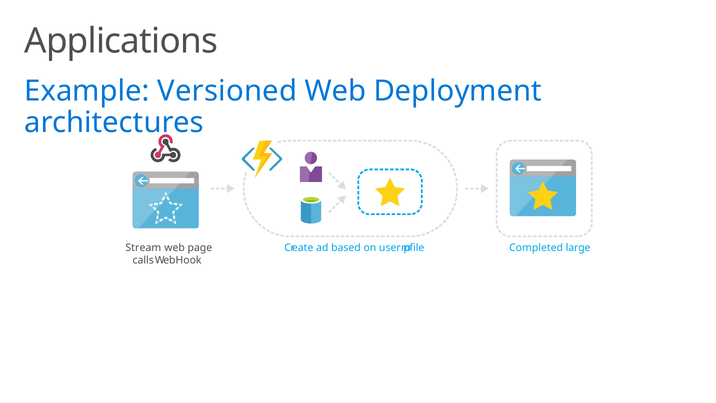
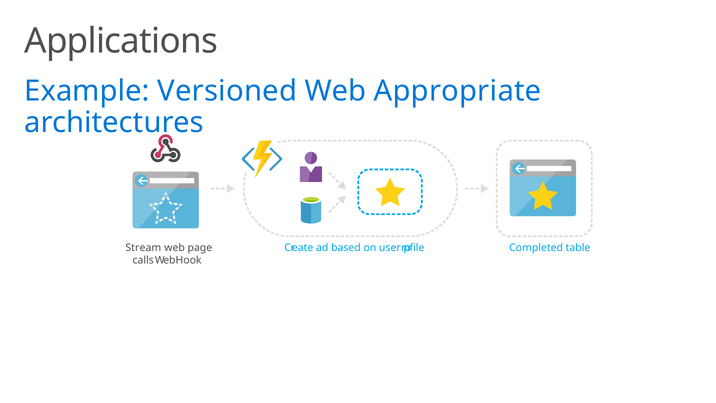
Deployment: Deployment -> Appropriate
large: large -> table
